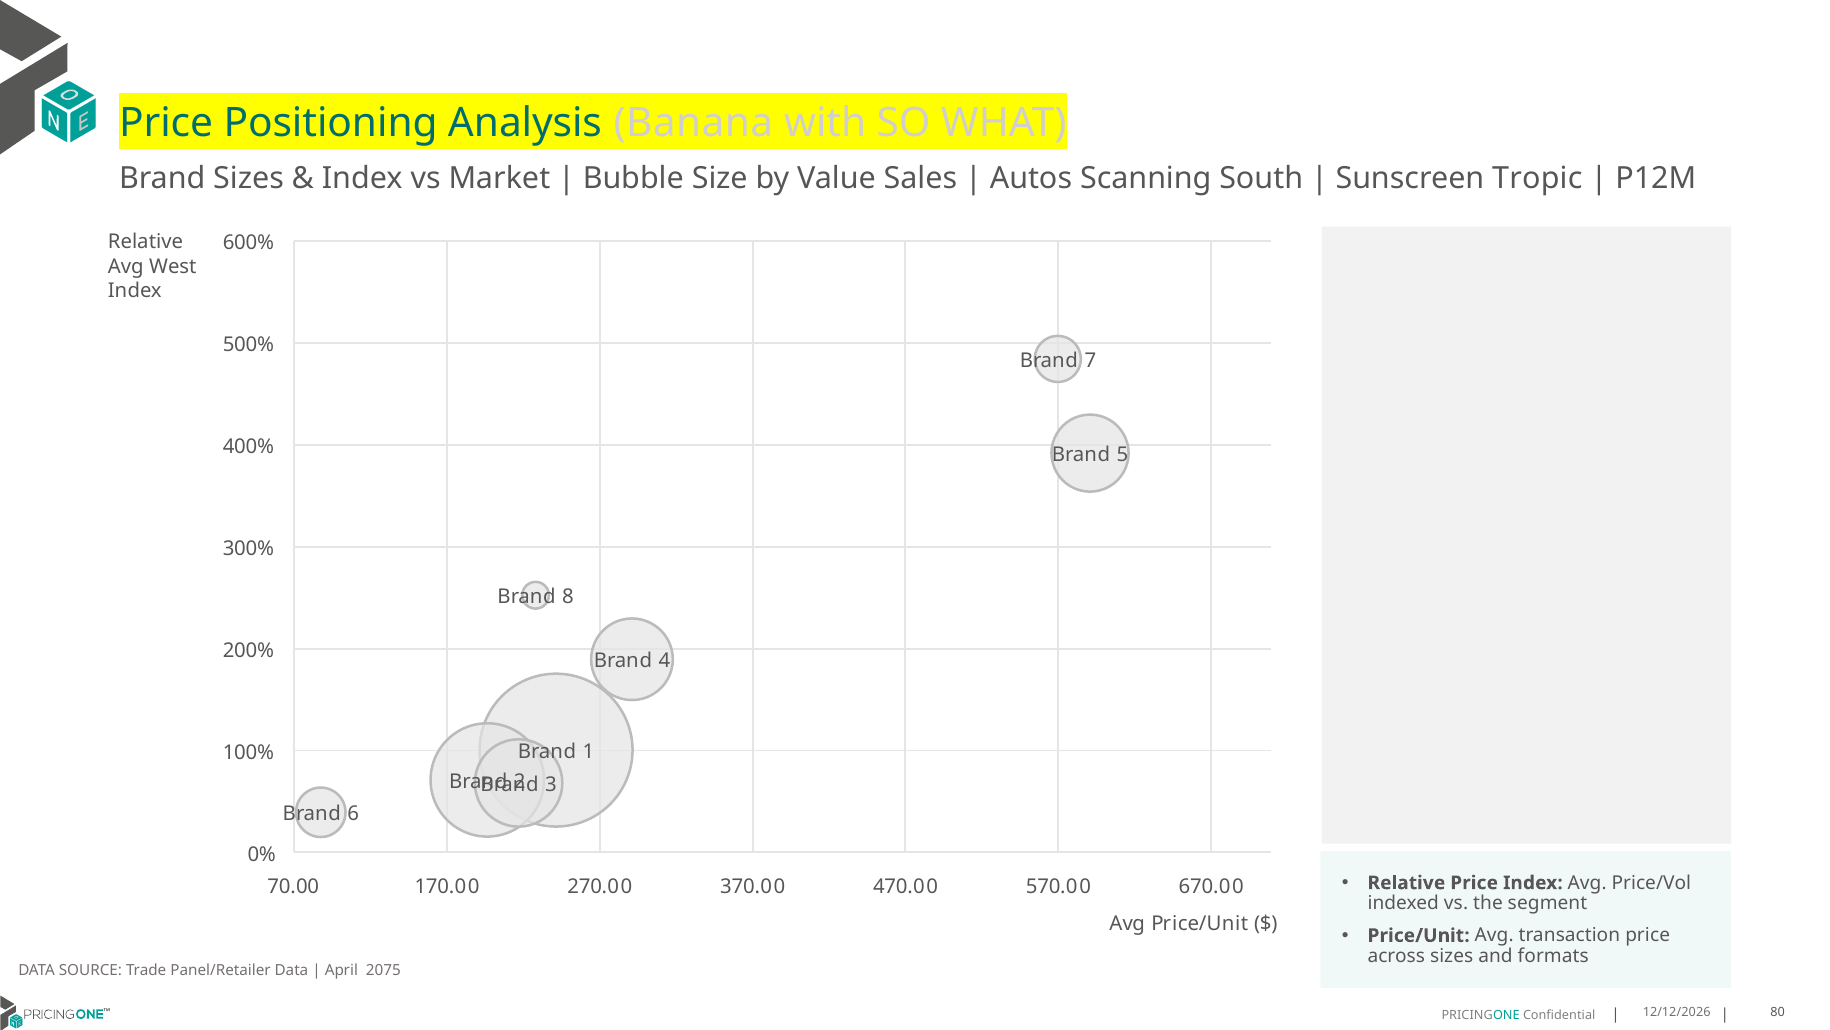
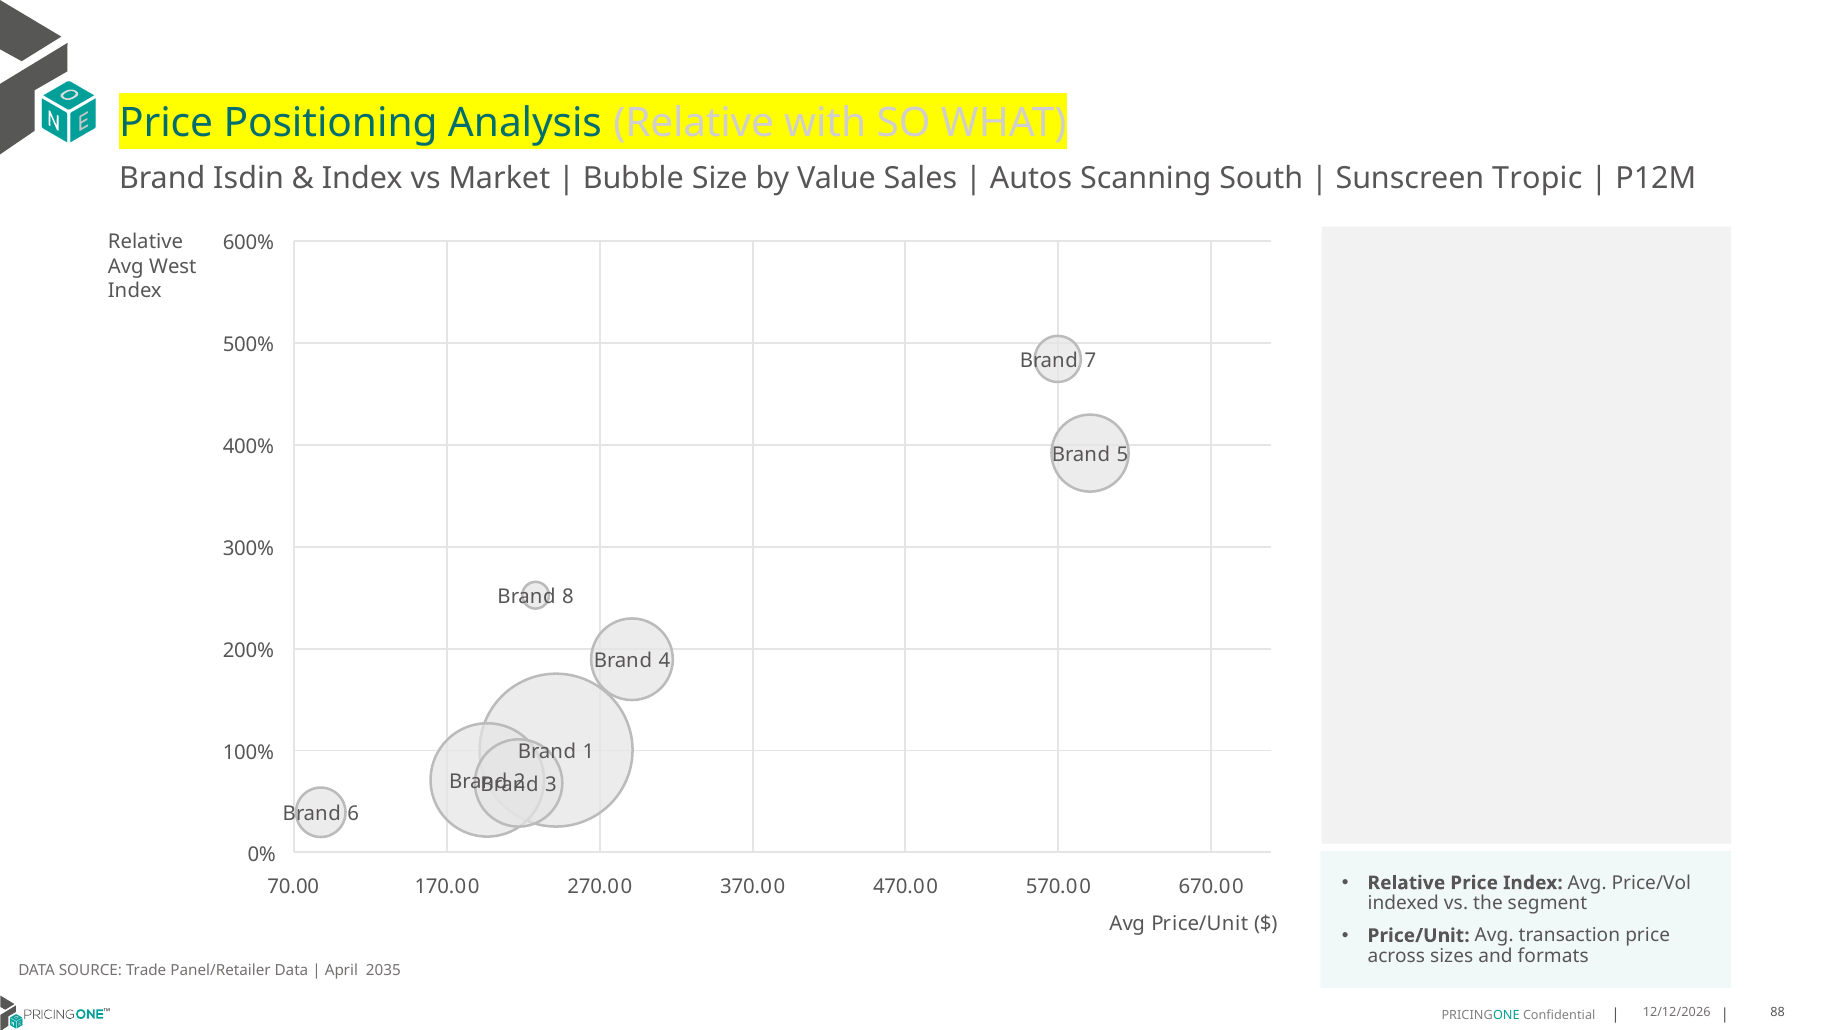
Analysis Banana: Banana -> Relative
Brand Sizes: Sizes -> Isdin
2075: 2075 -> 2035
80: 80 -> 88
